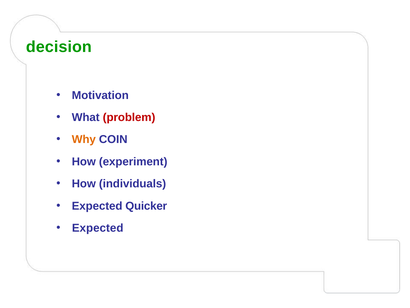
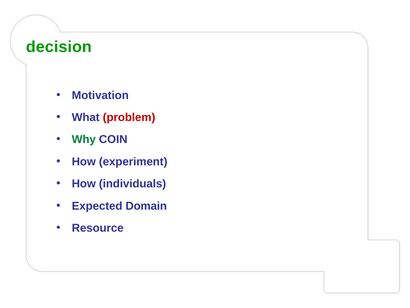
Why colour: orange -> green
Quicker: Quicker -> Domain
Expected at (98, 228): Expected -> Resource
